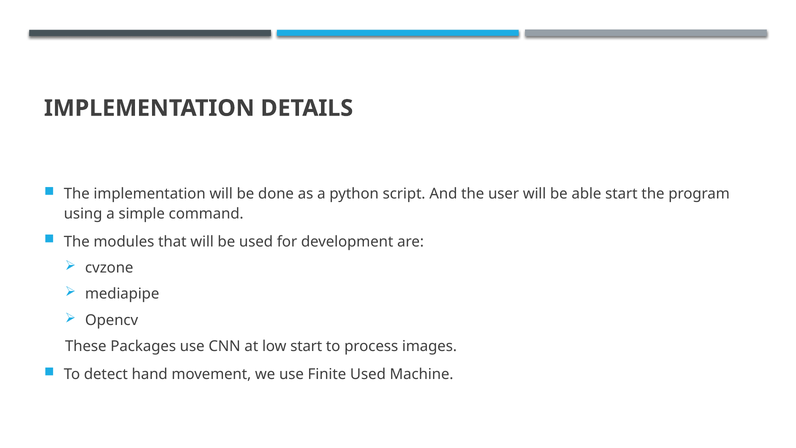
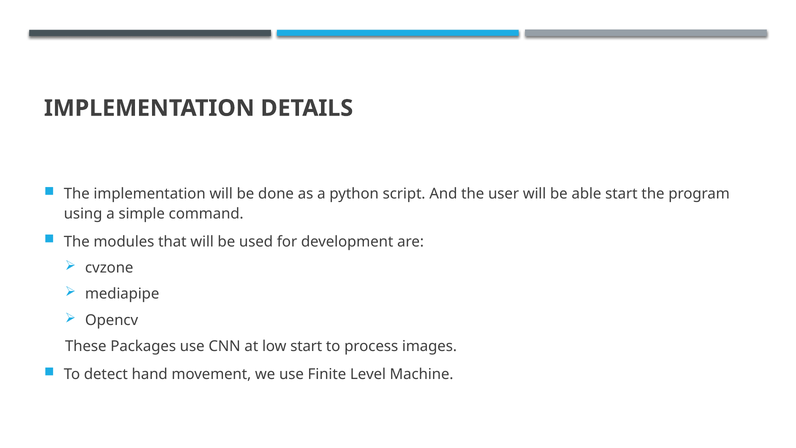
Finite Used: Used -> Level
